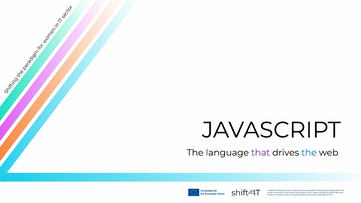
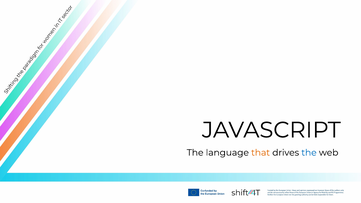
that colour: purple -> orange
